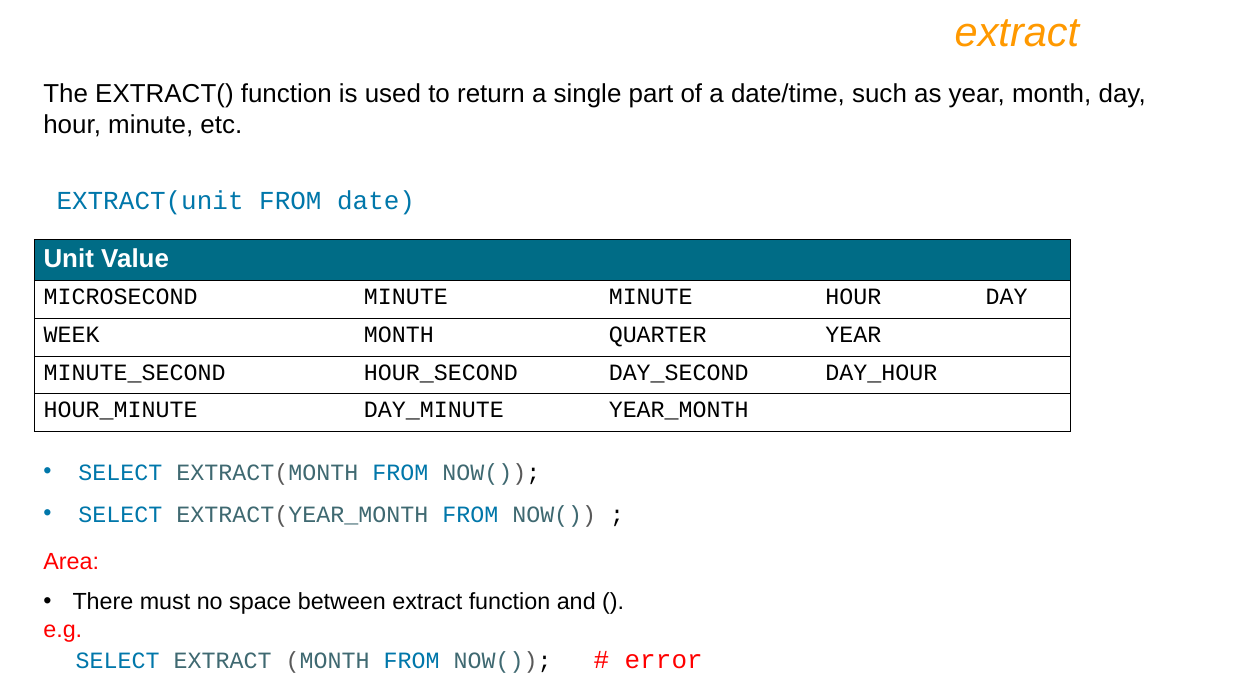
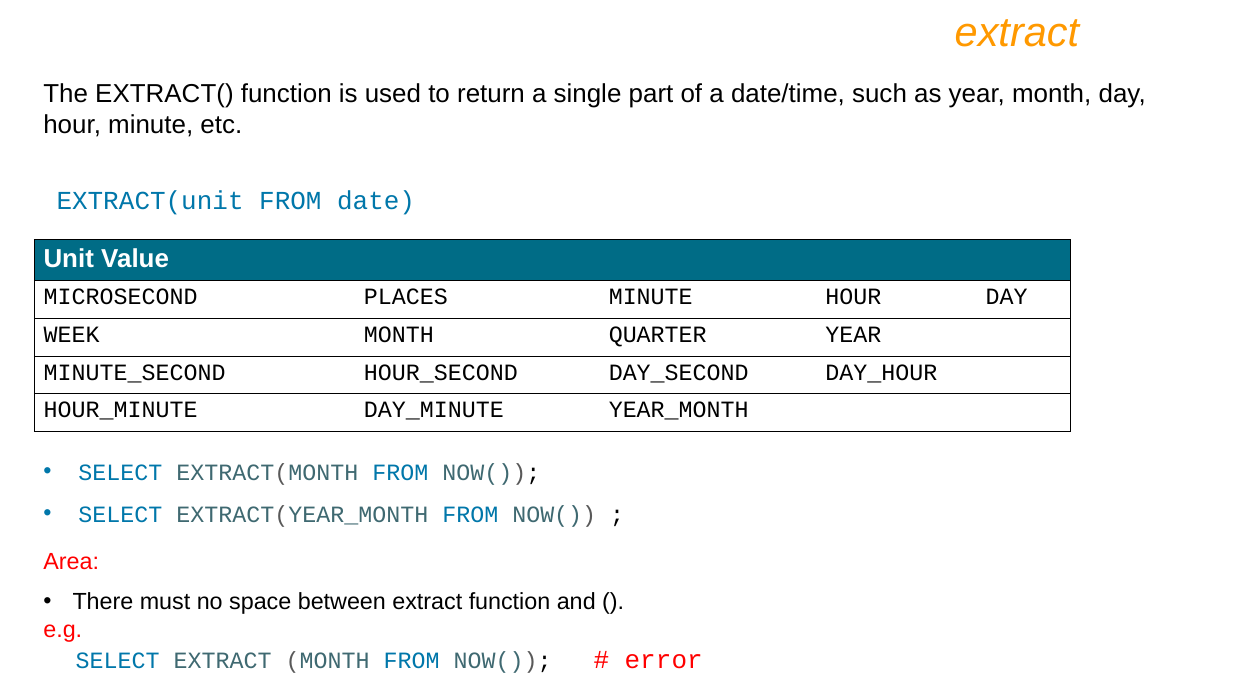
MICROSECOND MINUTE: MINUTE -> PLACES
